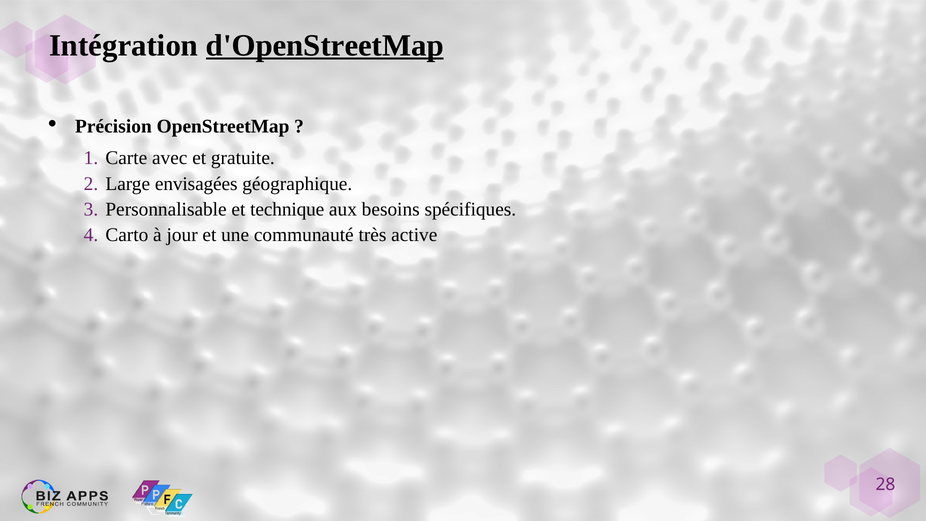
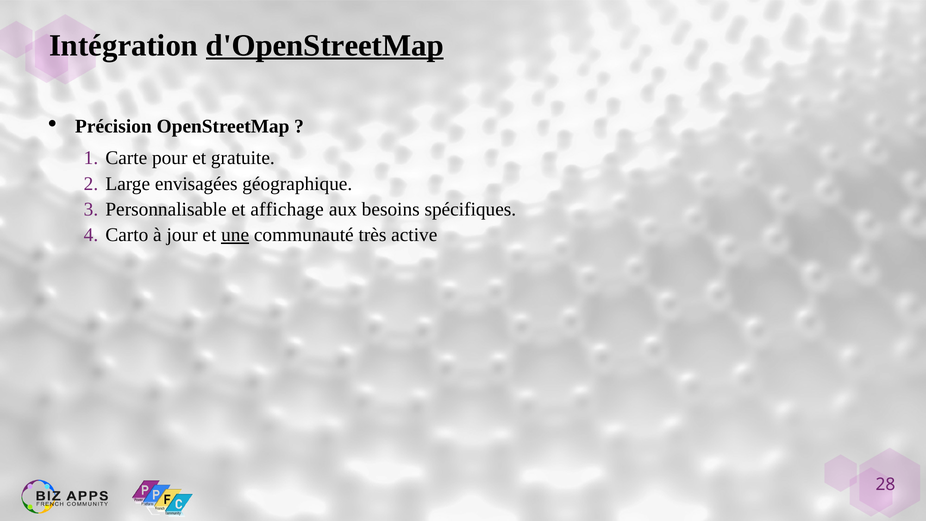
avec: avec -> pour
technique: technique -> affichage
une underline: none -> present
